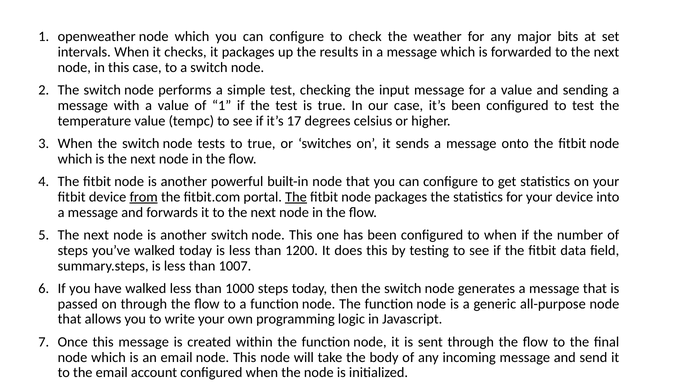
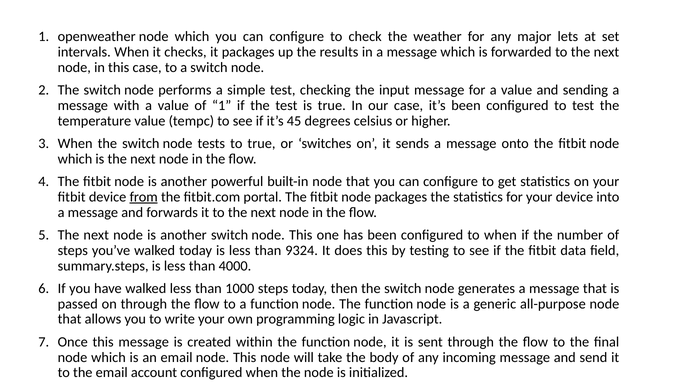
bits: bits -> lets
17: 17 -> 45
The at (296, 197) underline: present -> none
1200: 1200 -> 9324
1007: 1007 -> 4000
